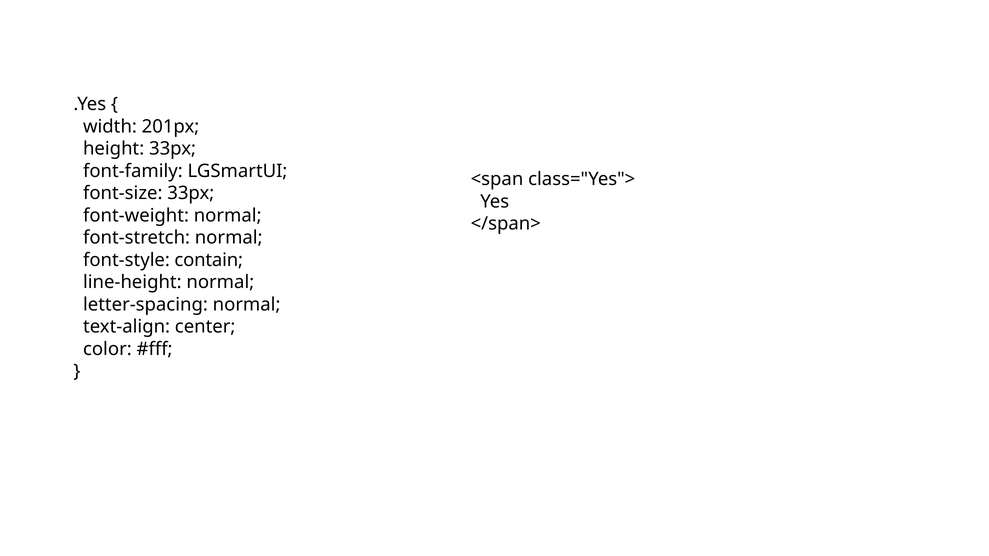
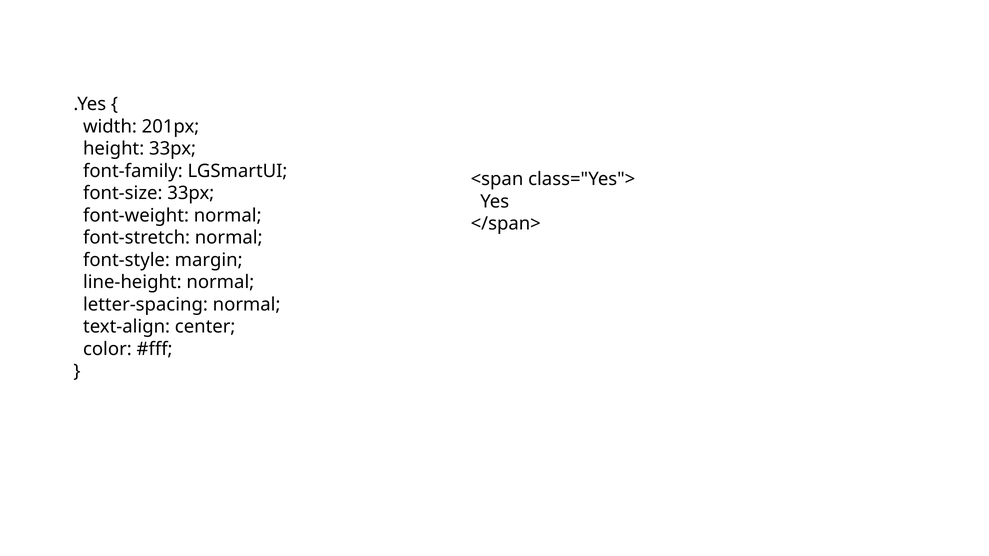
contain: contain -> margin
